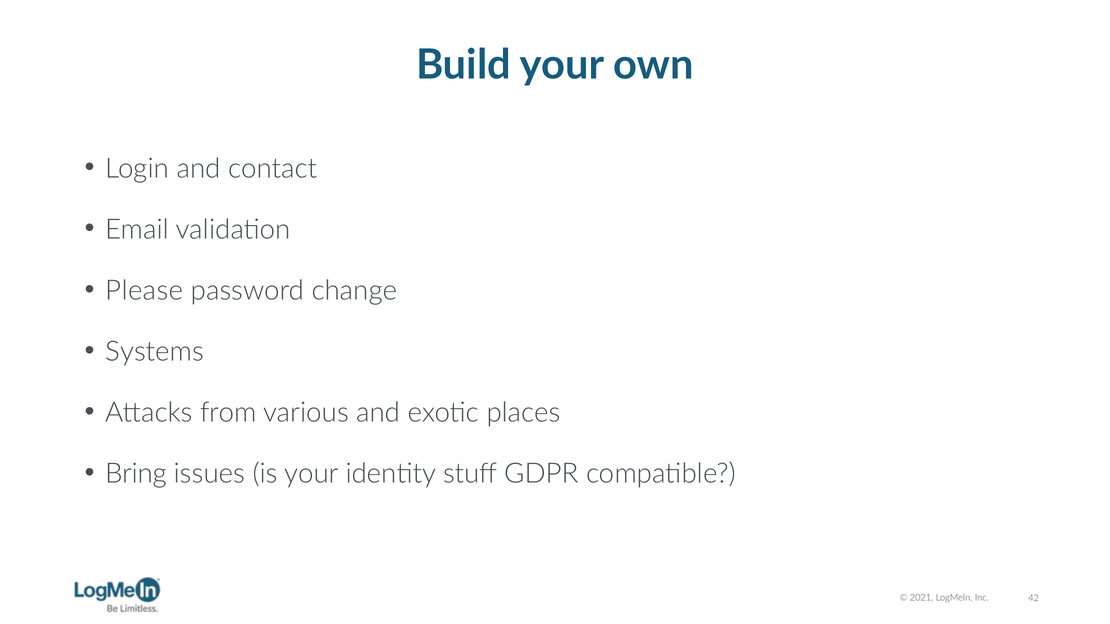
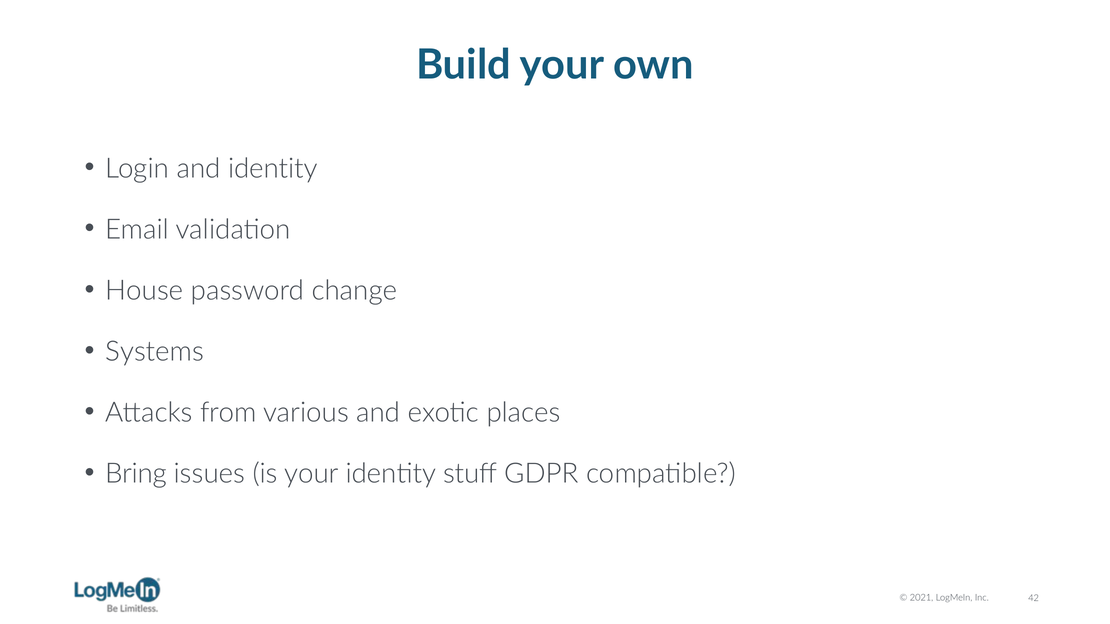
and contact: contact -> identity
Please: Please -> House
